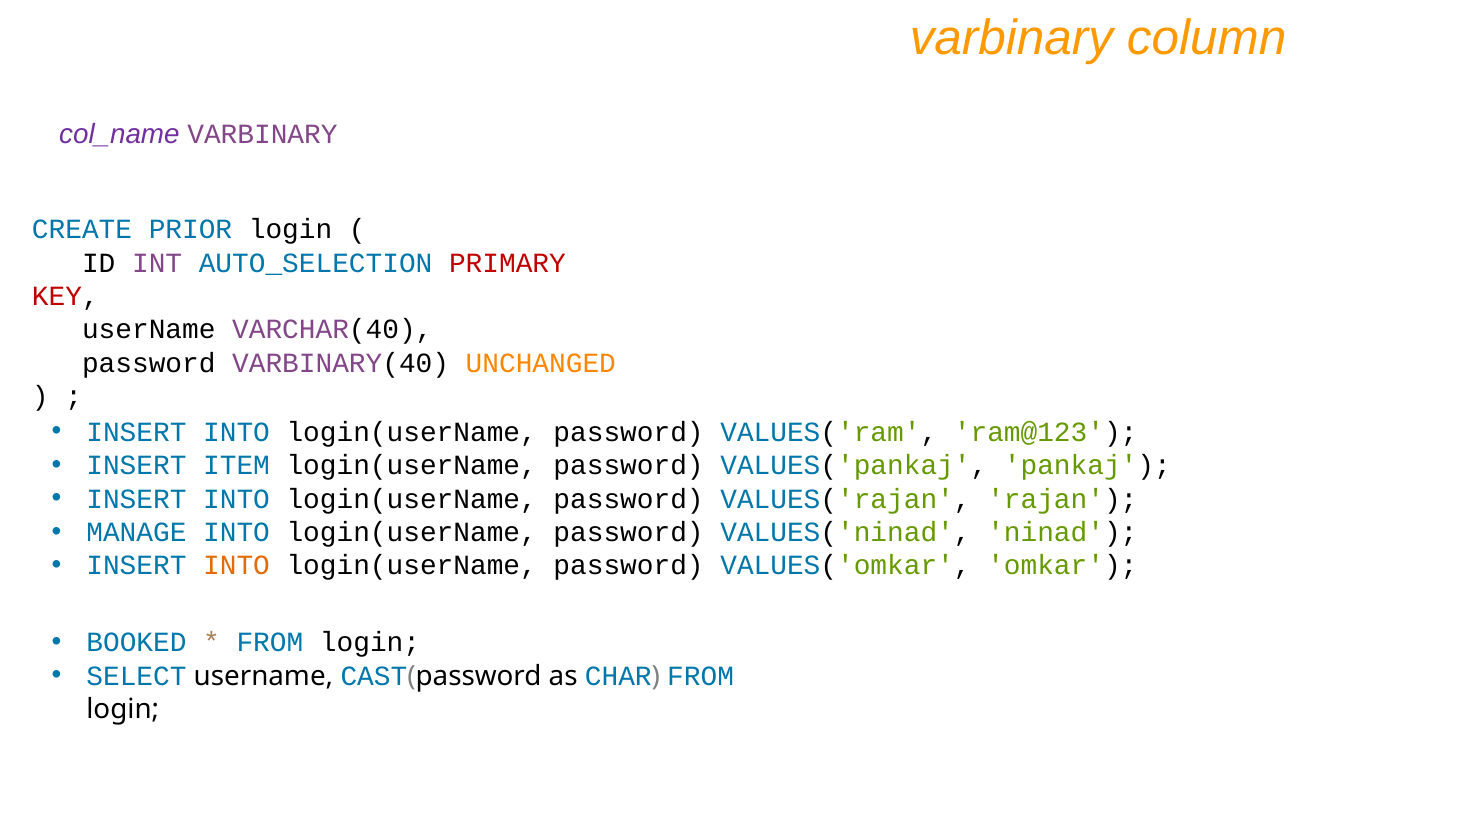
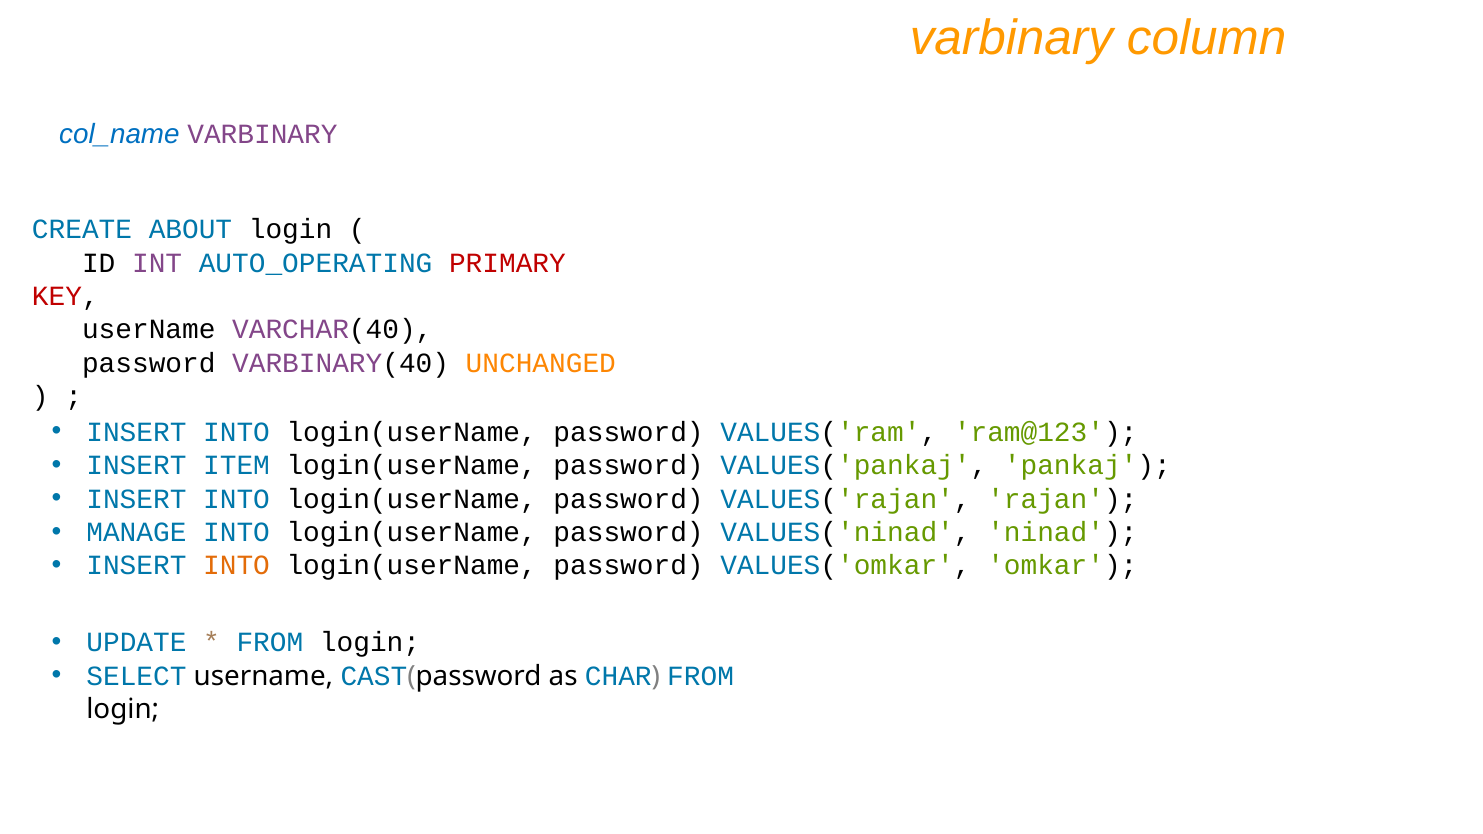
col_name colour: purple -> blue
PRIOR: PRIOR -> ABOUT
AUTO_SELECTION: AUTO_SELECTION -> AUTO_OPERATING
BOOKED: BOOKED -> UPDATE
